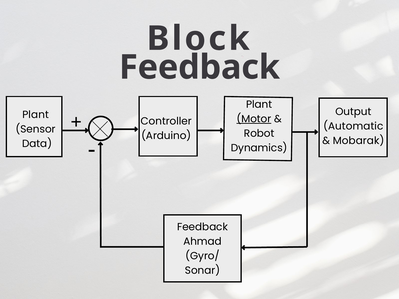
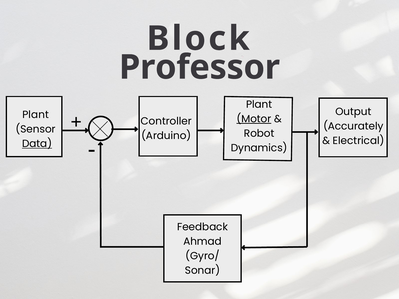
Feedback at (200, 67): Feedback -> Professor
Automatic: Automatic -> Accurately
Mobarak: Mobarak -> Electrical
Data underline: none -> present
